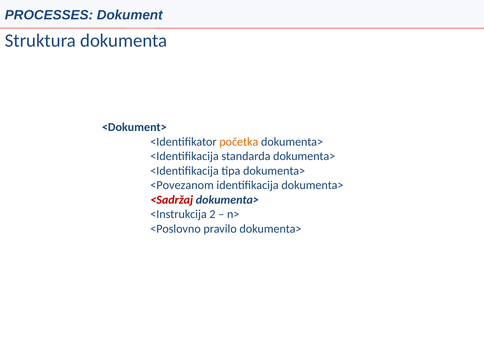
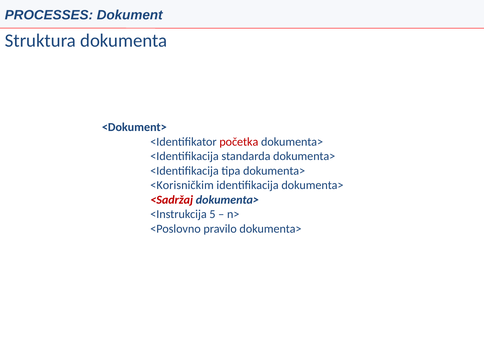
početka colour: orange -> red
<Povezanom: <Povezanom -> <Korisničkim
2: 2 -> 5
